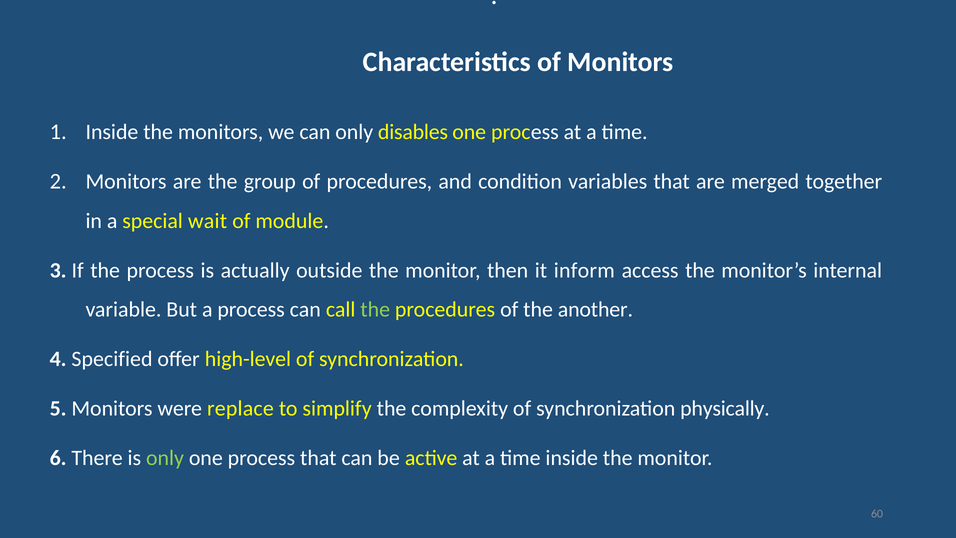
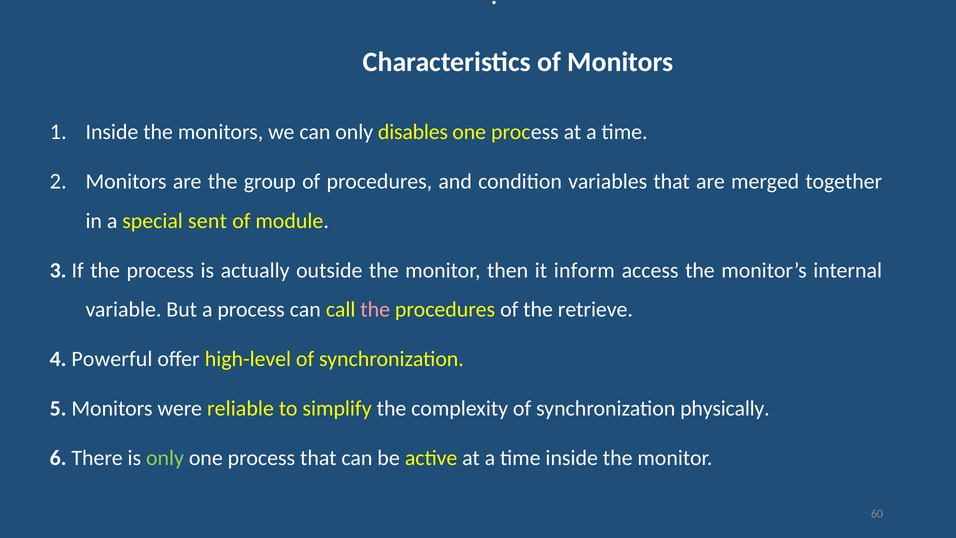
wait: wait -> sent
the at (375, 310) colour: light green -> pink
another: another -> retrieve
Specified: Specified -> Powerful
replace: replace -> reliable
